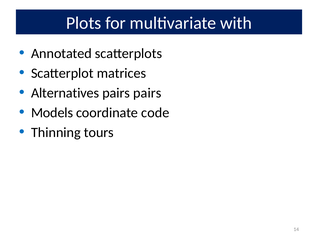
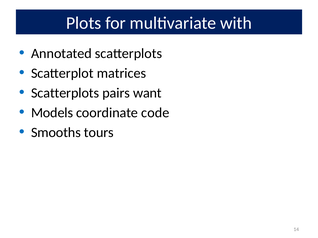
Alternatives at (65, 93): Alternatives -> Scatterplots
pairs pairs: pairs -> want
Thinning: Thinning -> Smooths
